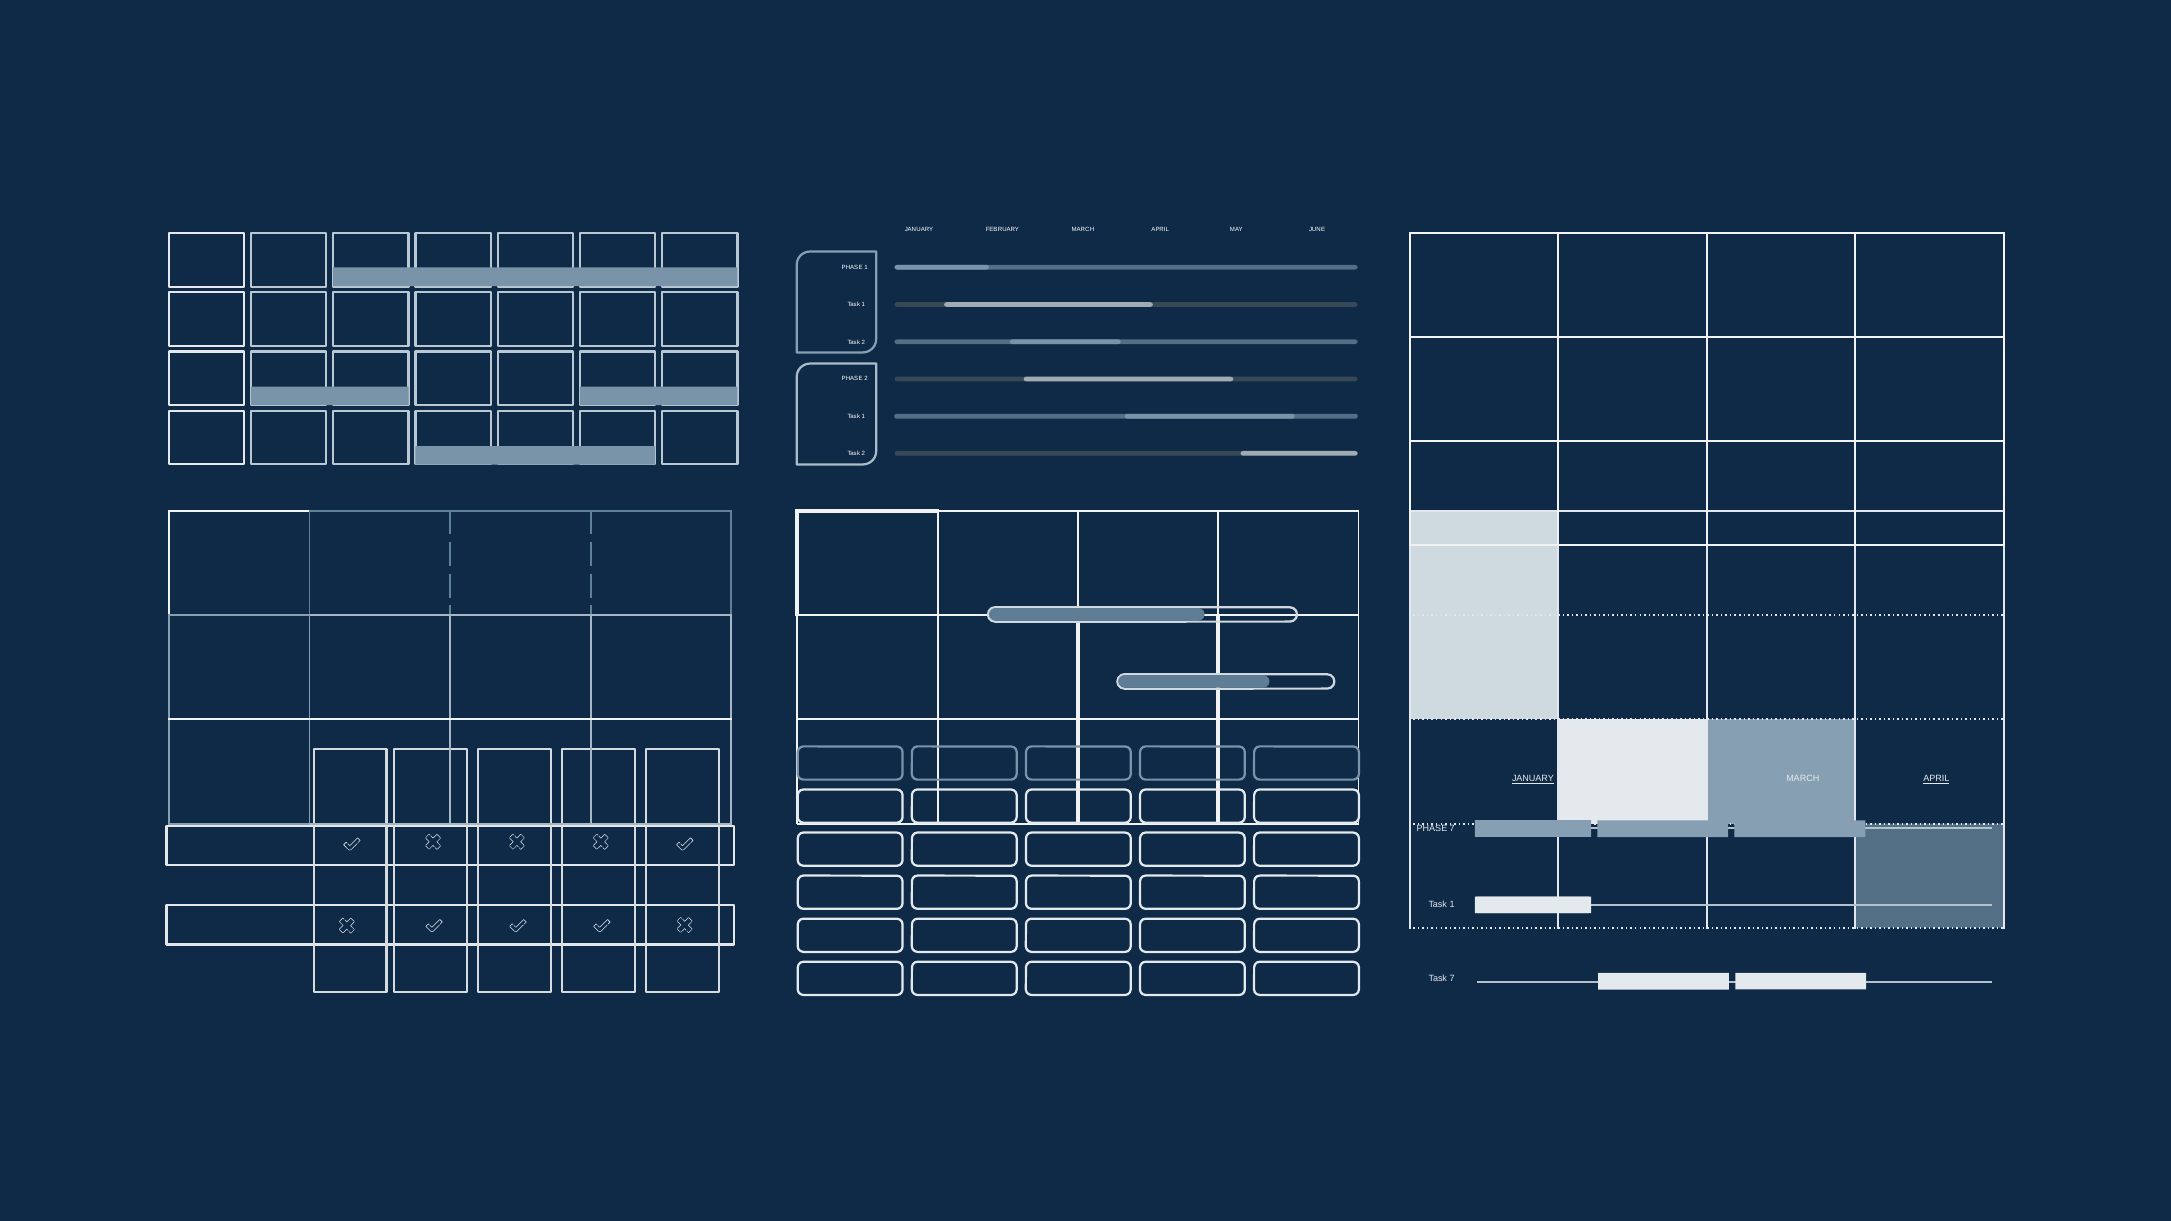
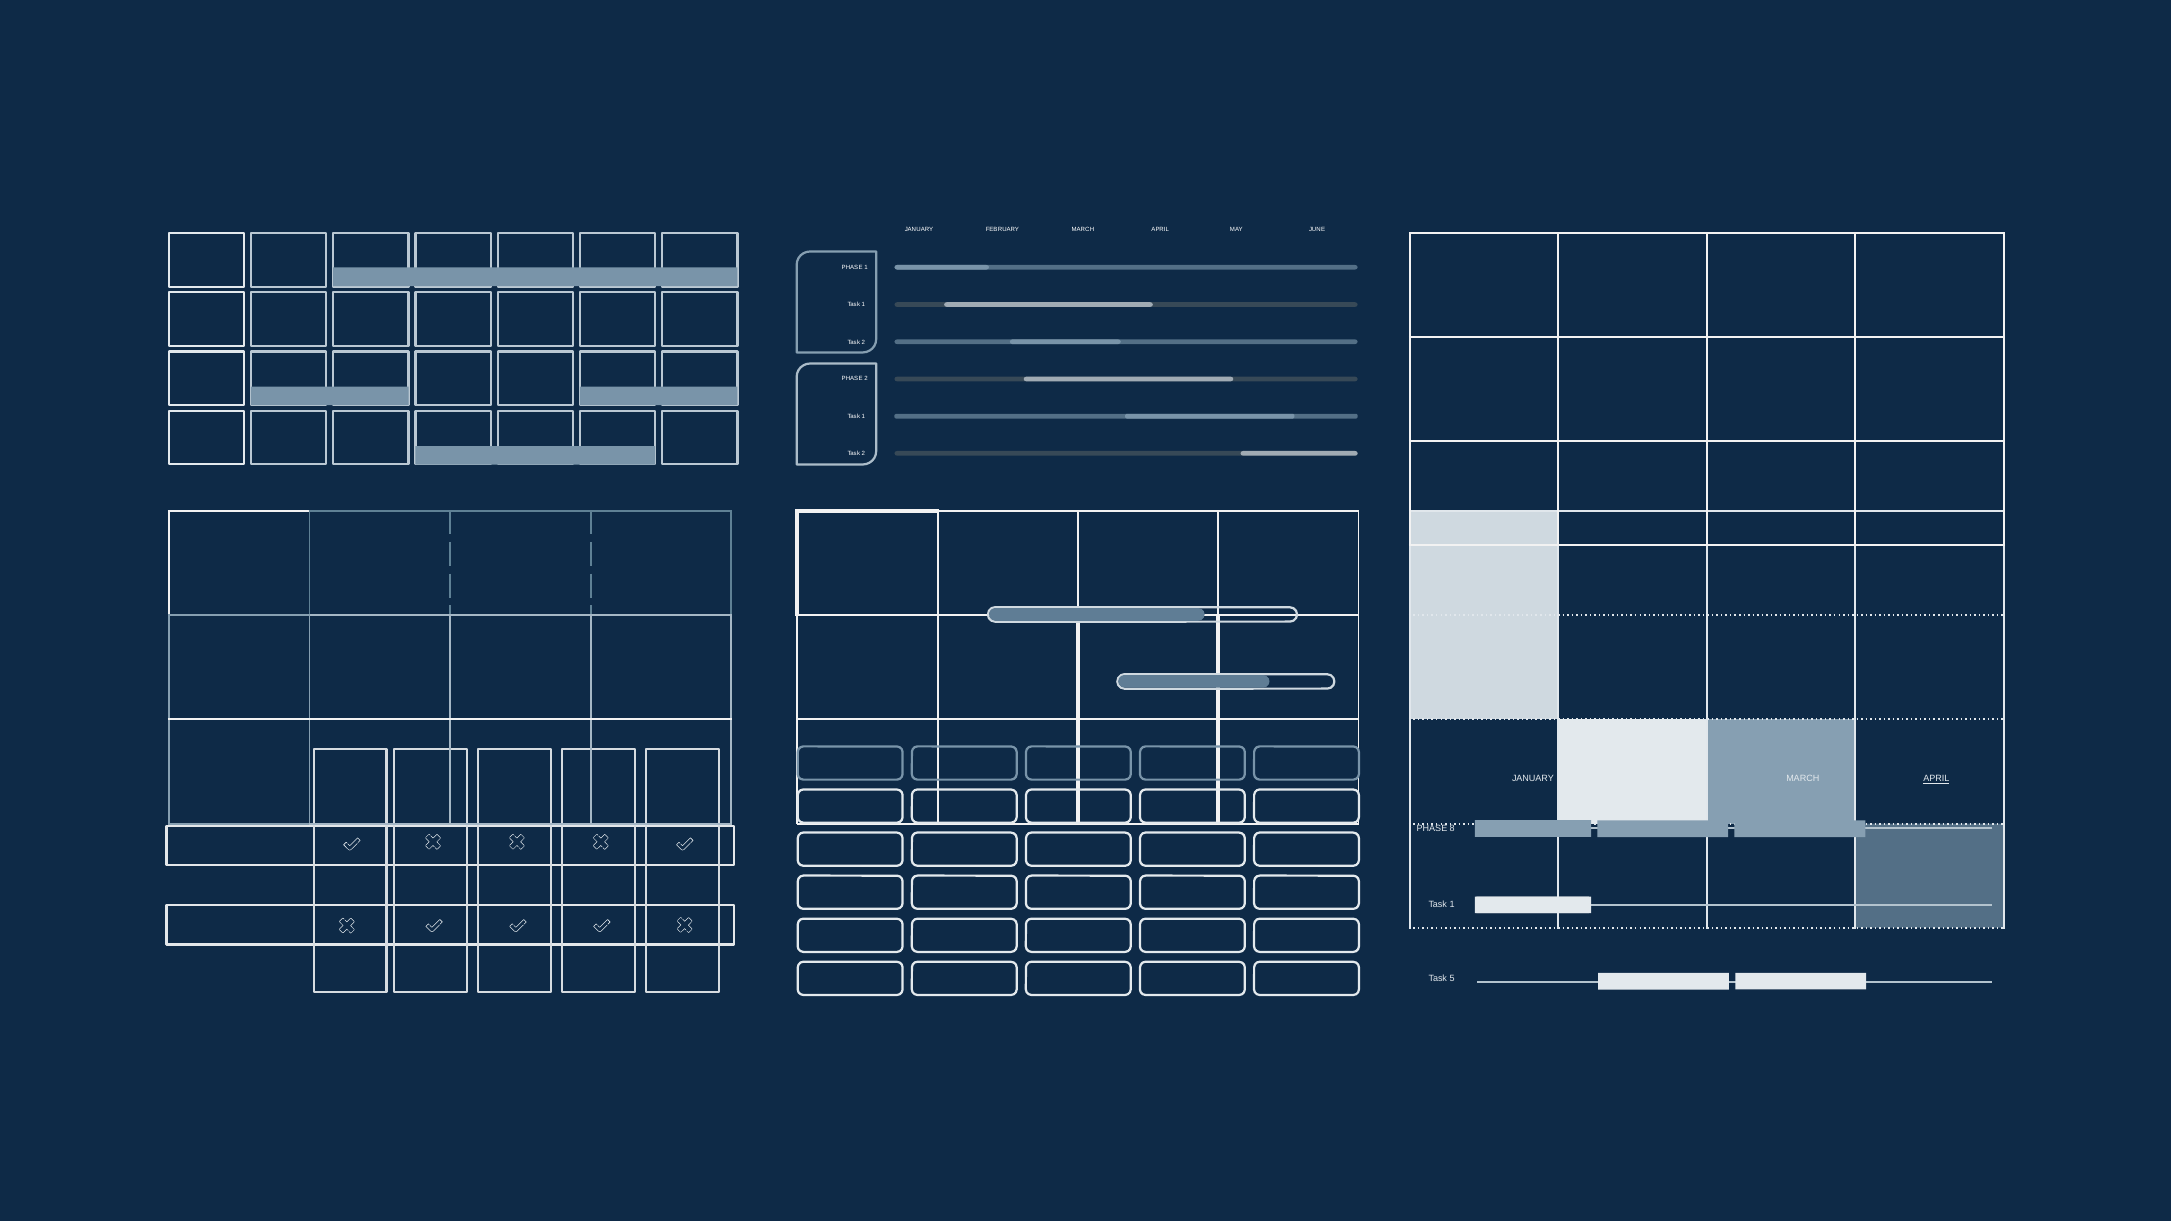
JANUARY at (1533, 779) underline: present -> none
PHASE 7: 7 -> 8
Task 7: 7 -> 5
